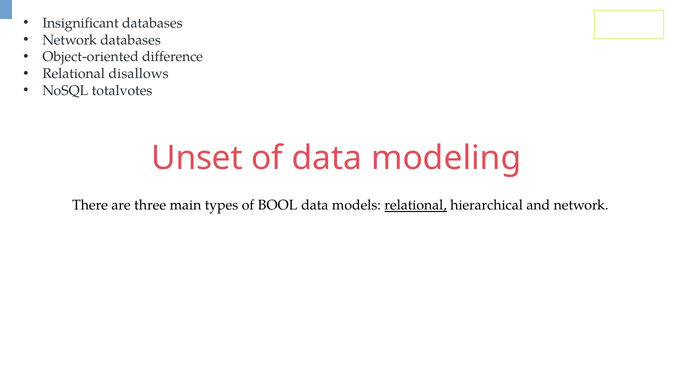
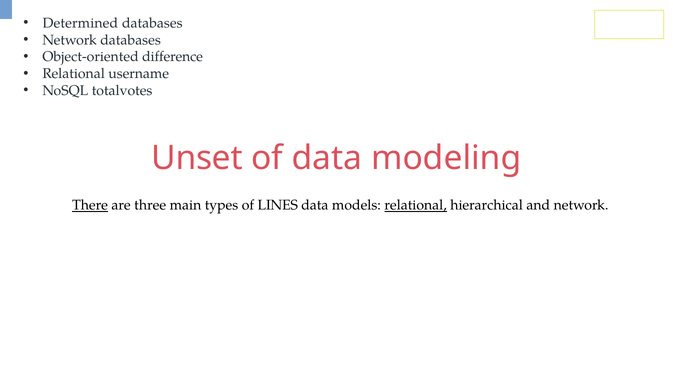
Insignificant: Insignificant -> Determined
disallows: disallows -> username
There underline: none -> present
BOOL: BOOL -> LINES
